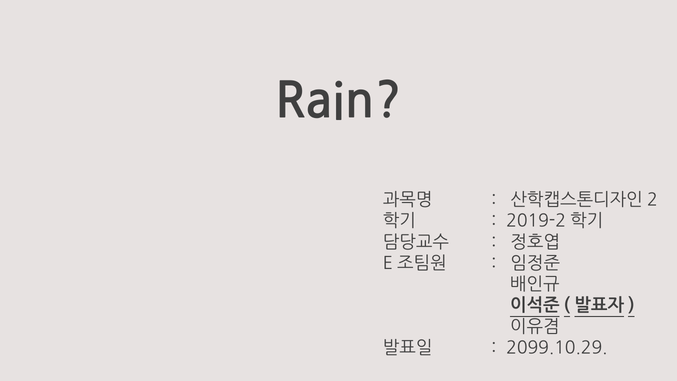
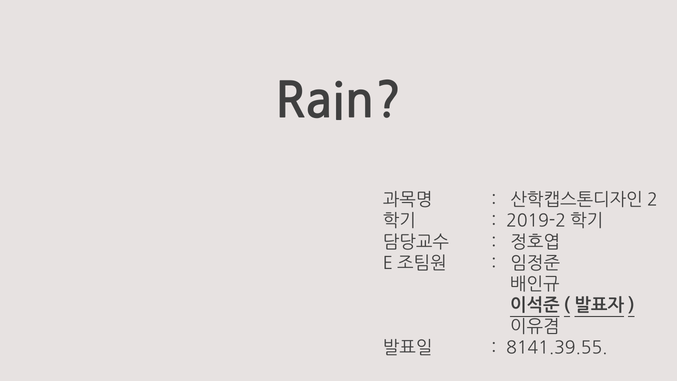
2099.10.29: 2099.10.29 -> 8141.39.55
